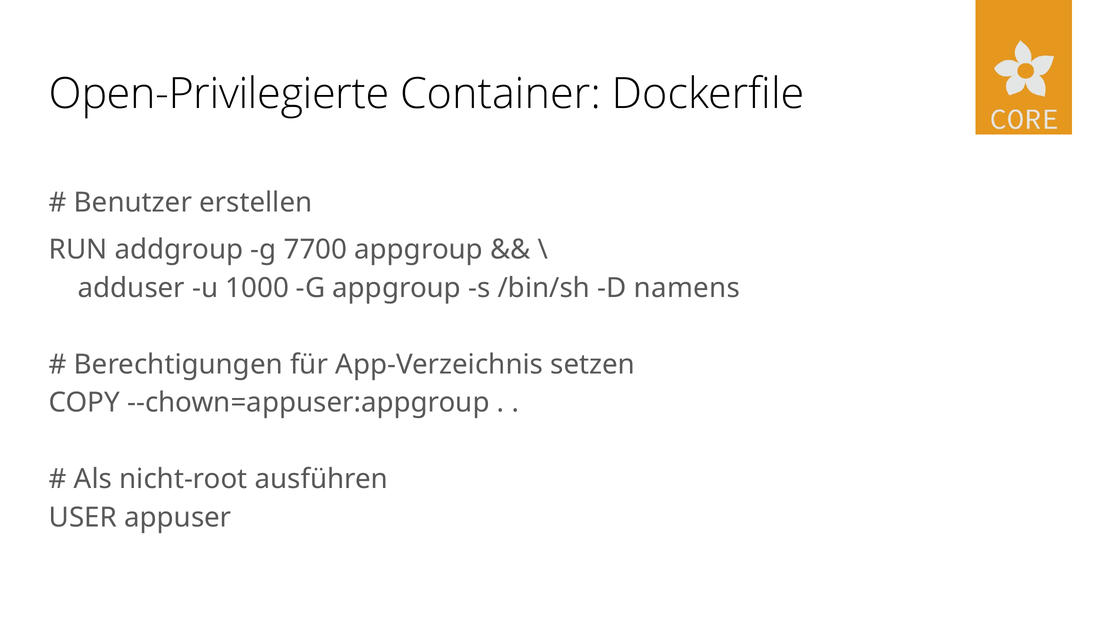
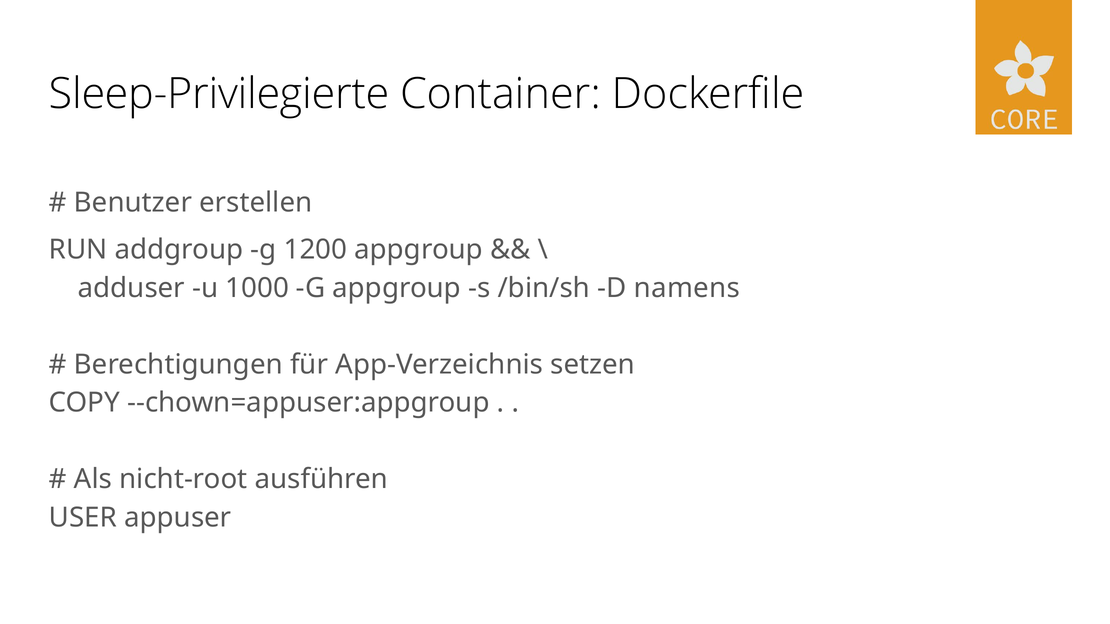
Open-Privilegierte: Open-Privilegierte -> Sleep-Privilegierte
7700: 7700 -> 1200
